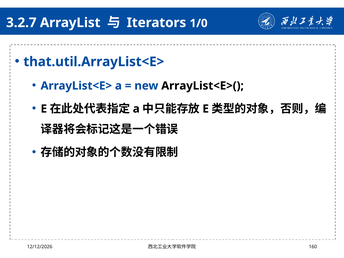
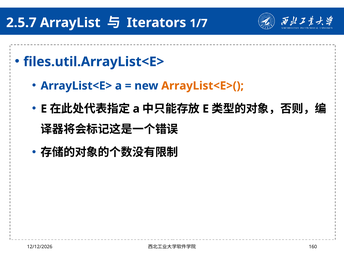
3.2.7: 3.2.7 -> 2.5.7
1/0: 1/0 -> 1/7
that.util.ArrayList<E>: that.util.ArrayList<E> -> files.util.ArrayList<E>
ArrayList<E>( colour: black -> orange
